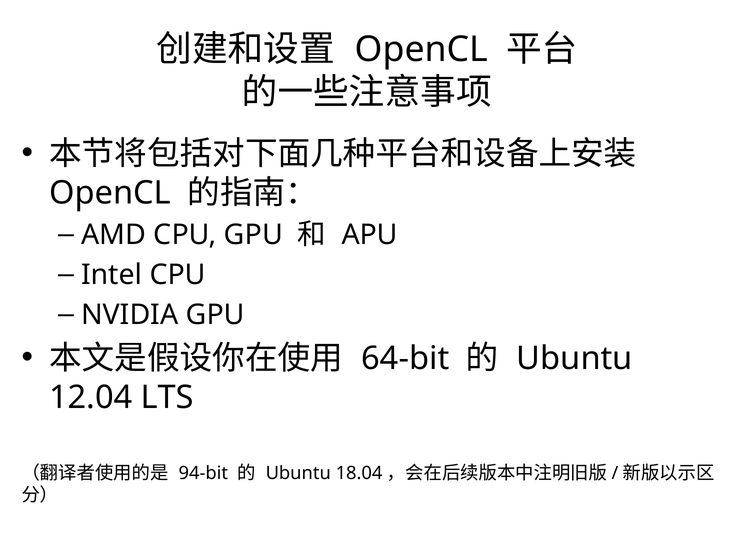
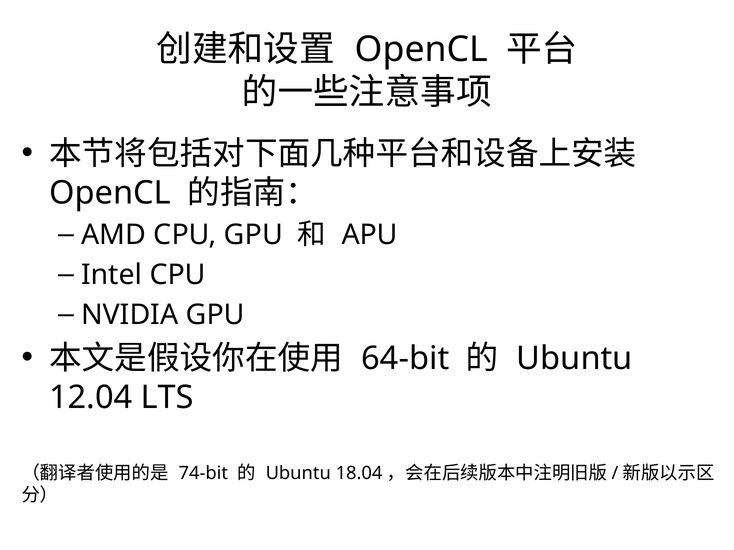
94-bit: 94-bit -> 74-bit
